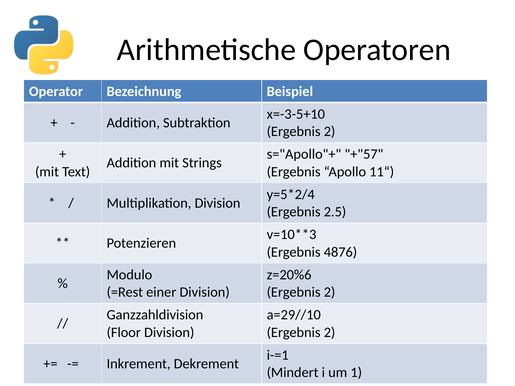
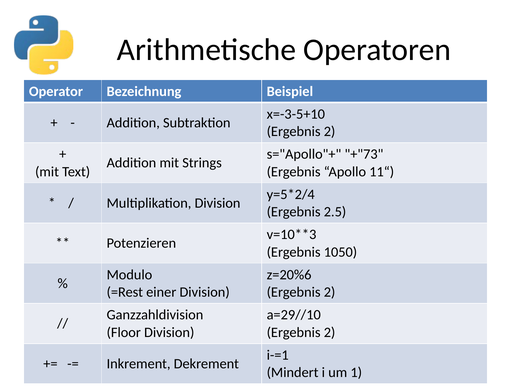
+"57: +"57 -> +"73
4876: 4876 -> 1050
